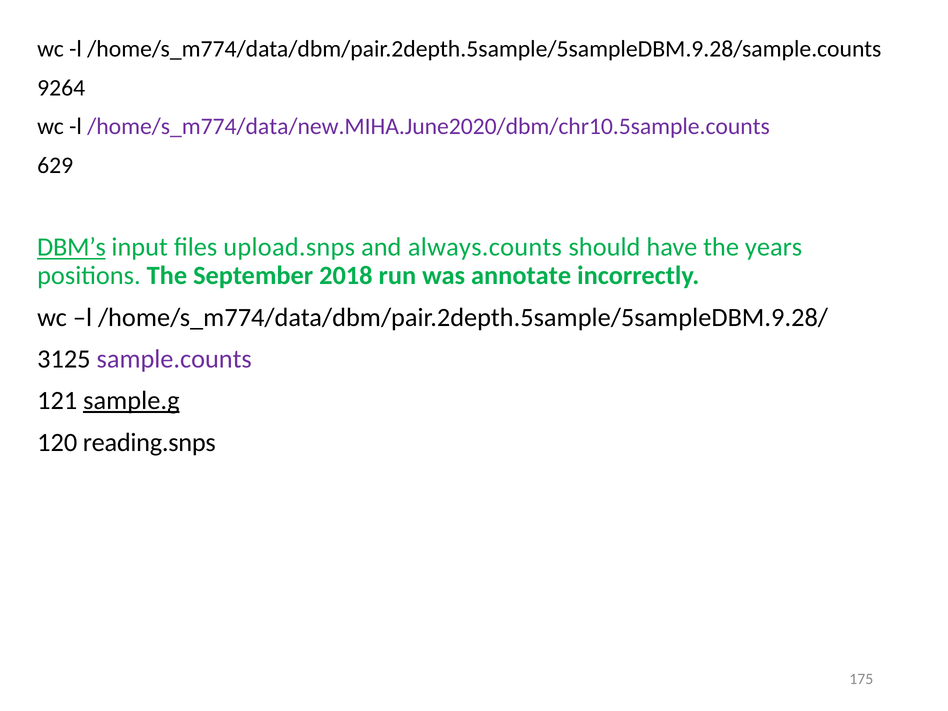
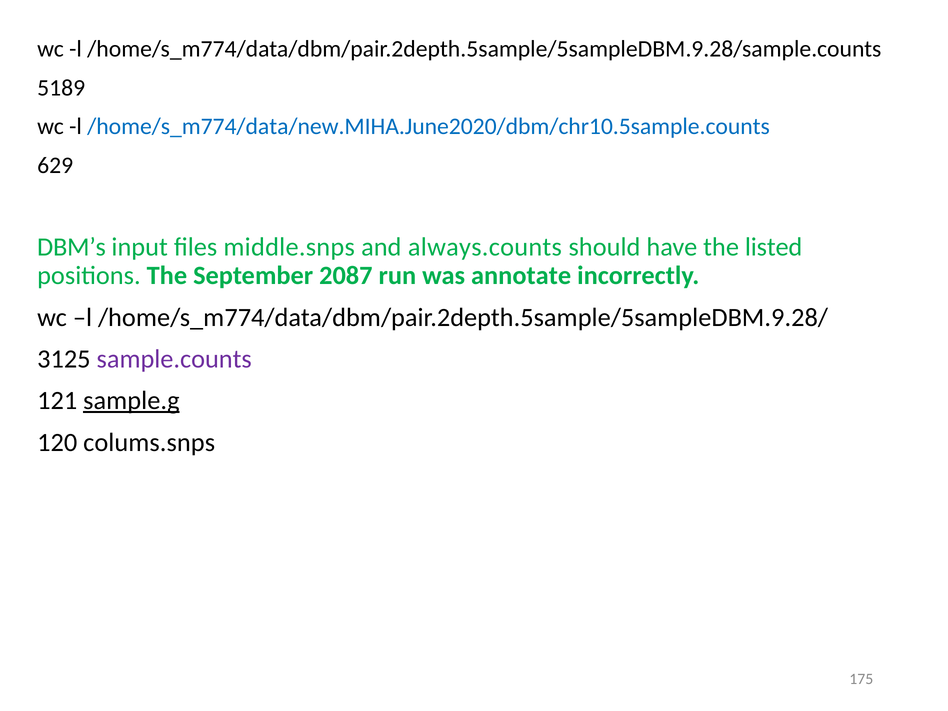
9264: 9264 -> 5189
/home/s_m774/data/new.MIHA.June2020/dbm/chr10.5sample.counts colour: purple -> blue
DBM’s underline: present -> none
upload.snps: upload.snps -> middle.snps
years: years -> listed
2018: 2018 -> 2087
reading.snps: reading.snps -> colums.snps
